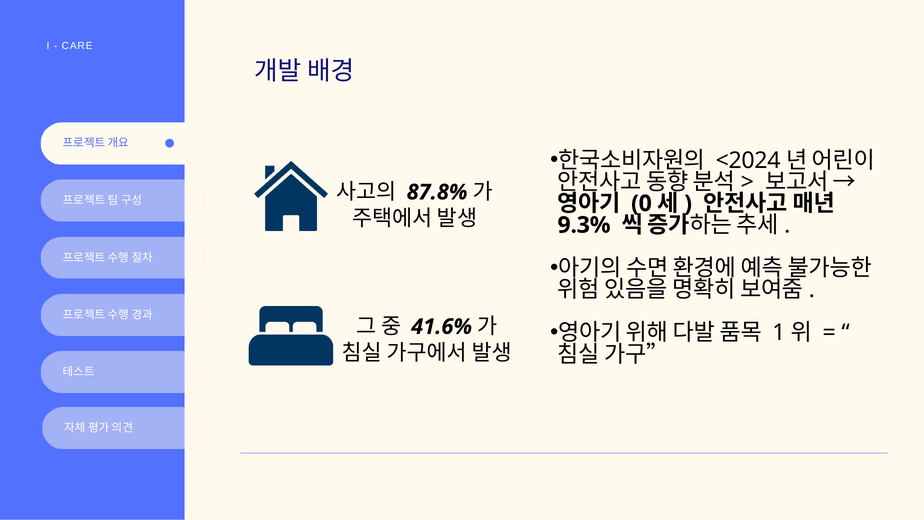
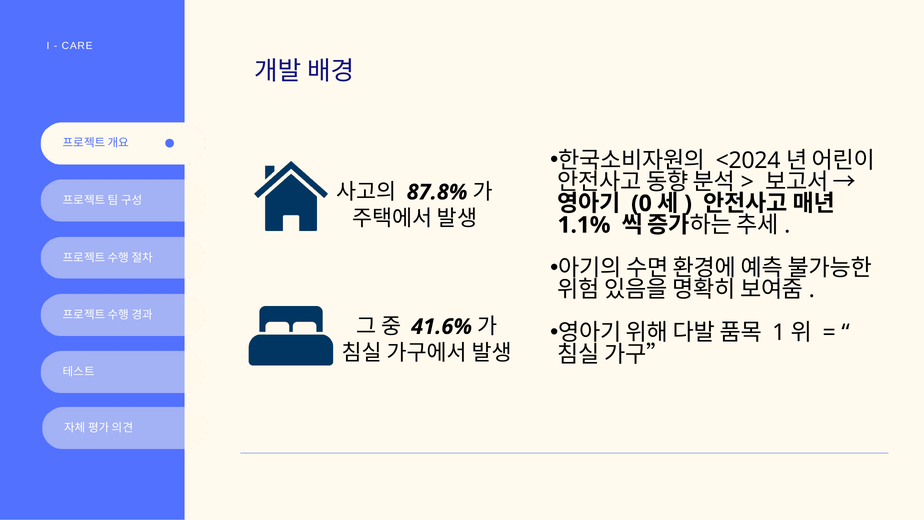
9.3%: 9.3% -> 1.1%
